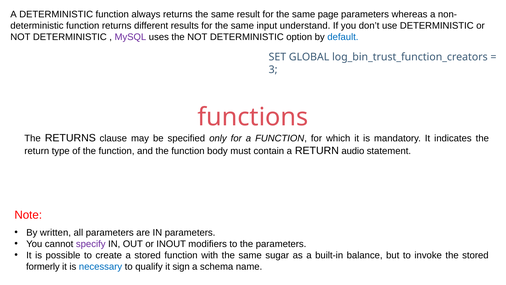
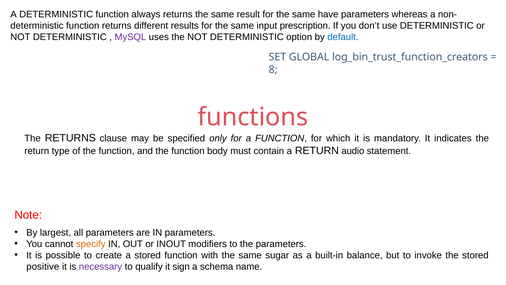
page: page -> have
understand: understand -> prescription
3: 3 -> 8
written: written -> largest
specify colour: purple -> orange
formerly: formerly -> positive
necessary colour: blue -> purple
